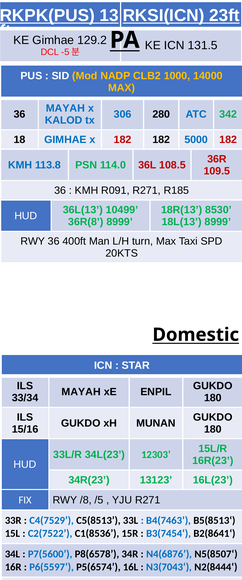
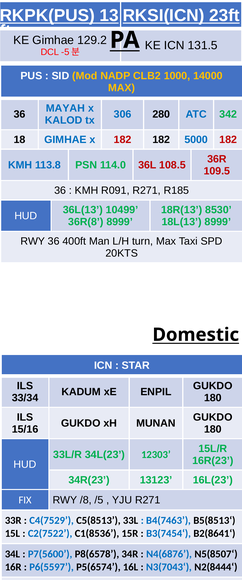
MAYAH at (81, 391): MAYAH -> KADUM
